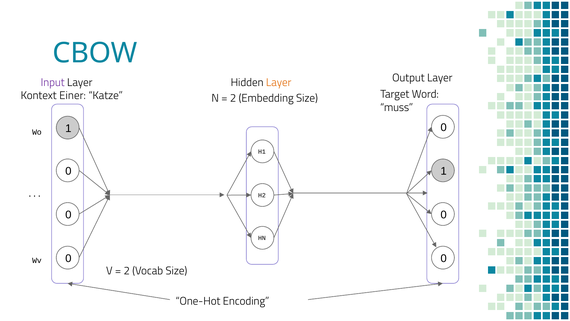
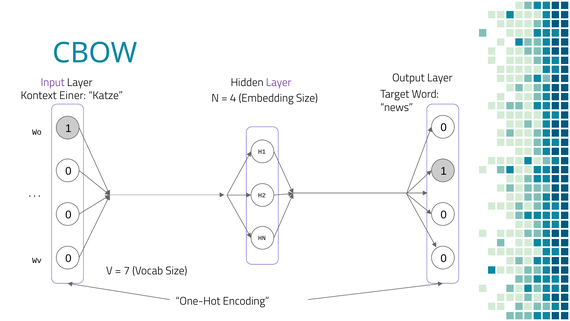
Layer at (279, 82) colour: orange -> purple
2 at (233, 98): 2 -> 4
muss: muss -> news
2 at (127, 270): 2 -> 7
